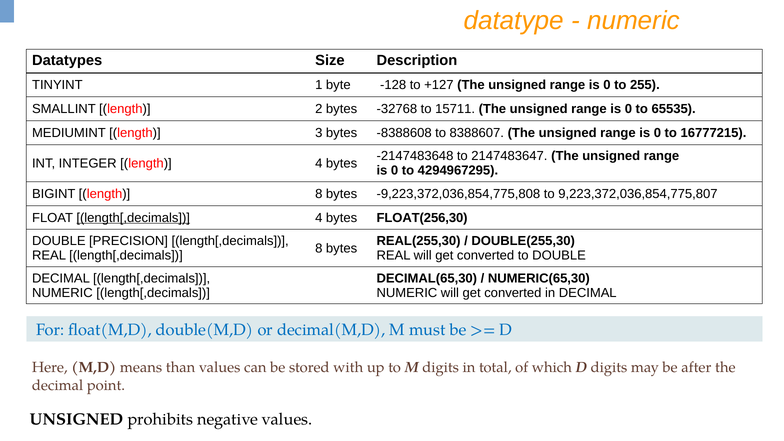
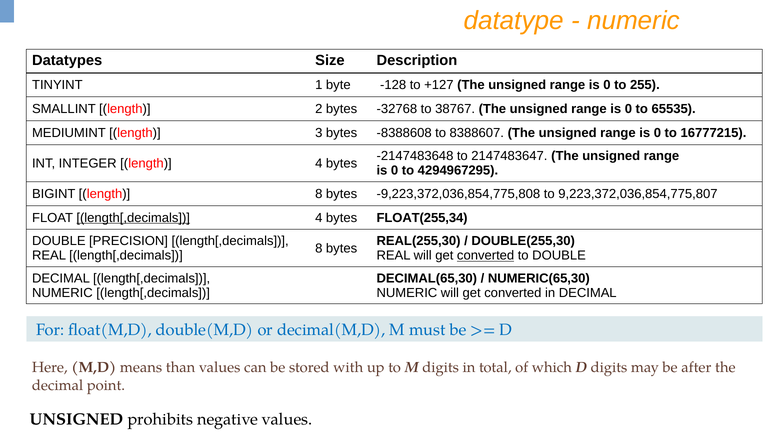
15711: 15711 -> 38767
FLOAT(256,30: FLOAT(256,30 -> FLOAT(255,34
converted at (486, 256) underline: none -> present
